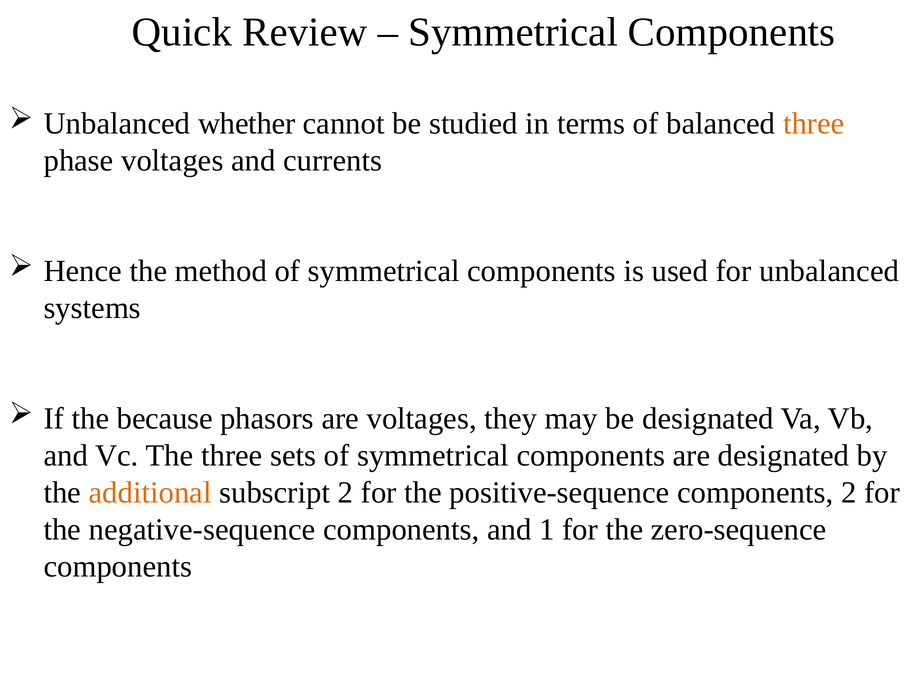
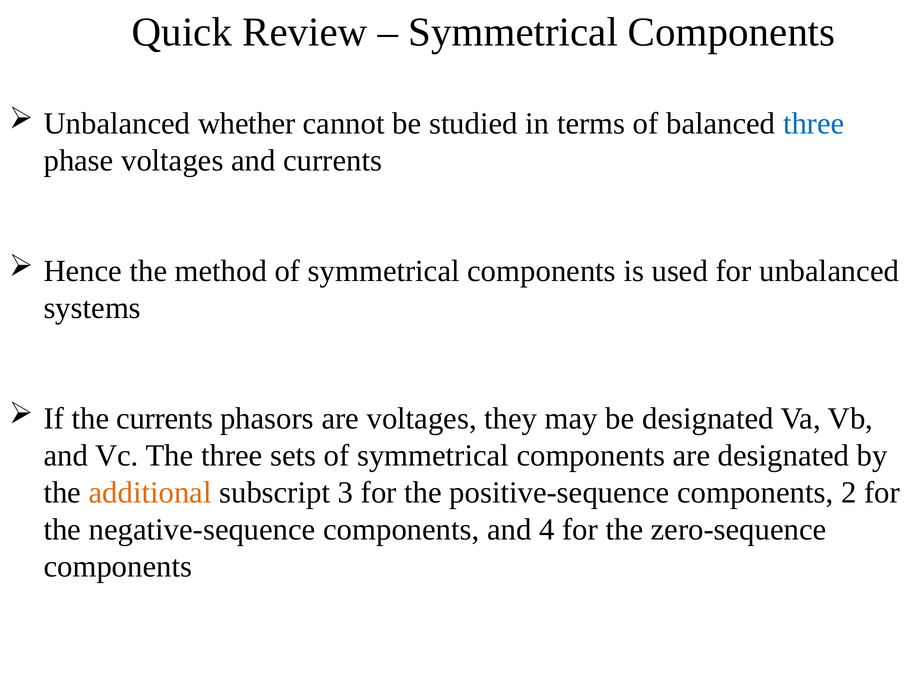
three at (814, 123) colour: orange -> blue
the because: because -> currents
subscript 2: 2 -> 3
1: 1 -> 4
